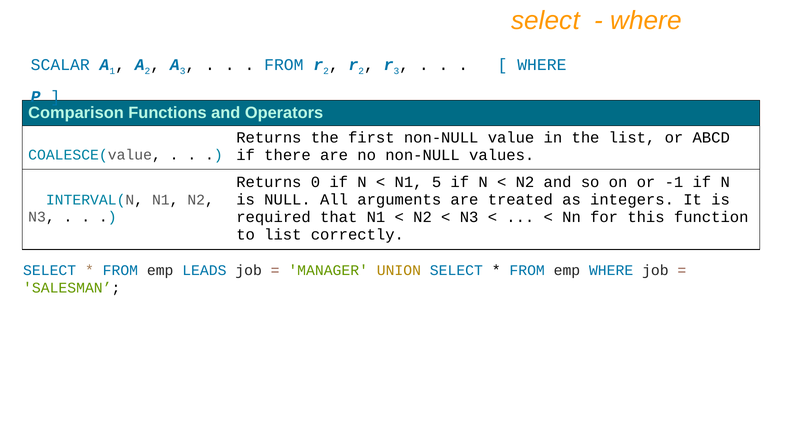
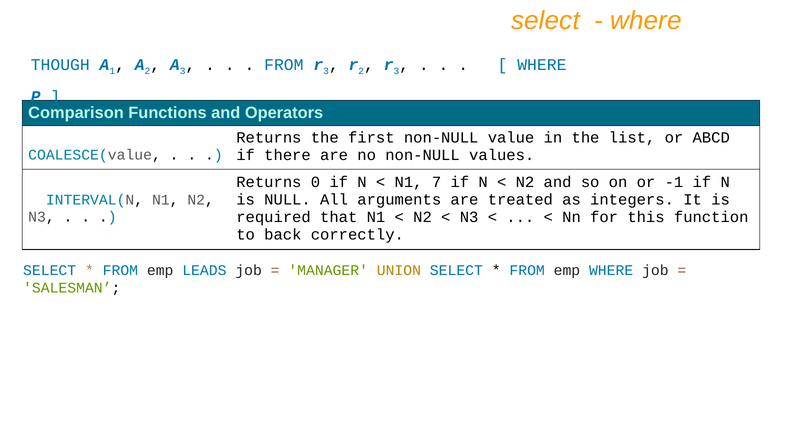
SCALAR: SCALAR -> THOUGH
2 at (326, 71): 2 -> 3
5: 5 -> 7
to list: list -> back
